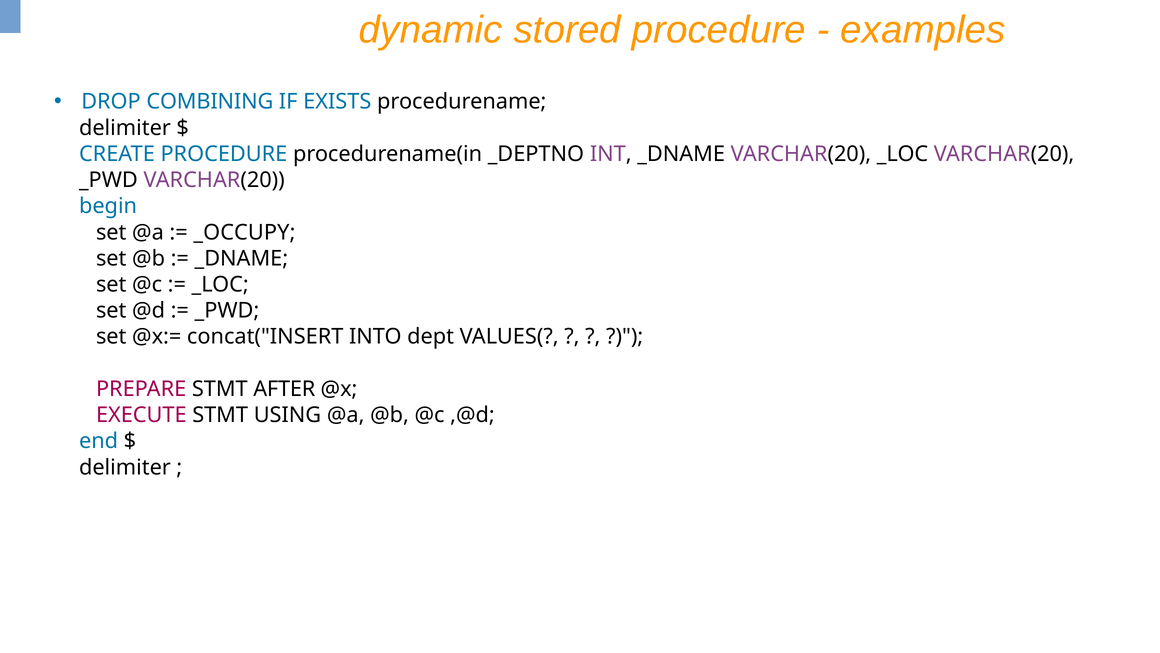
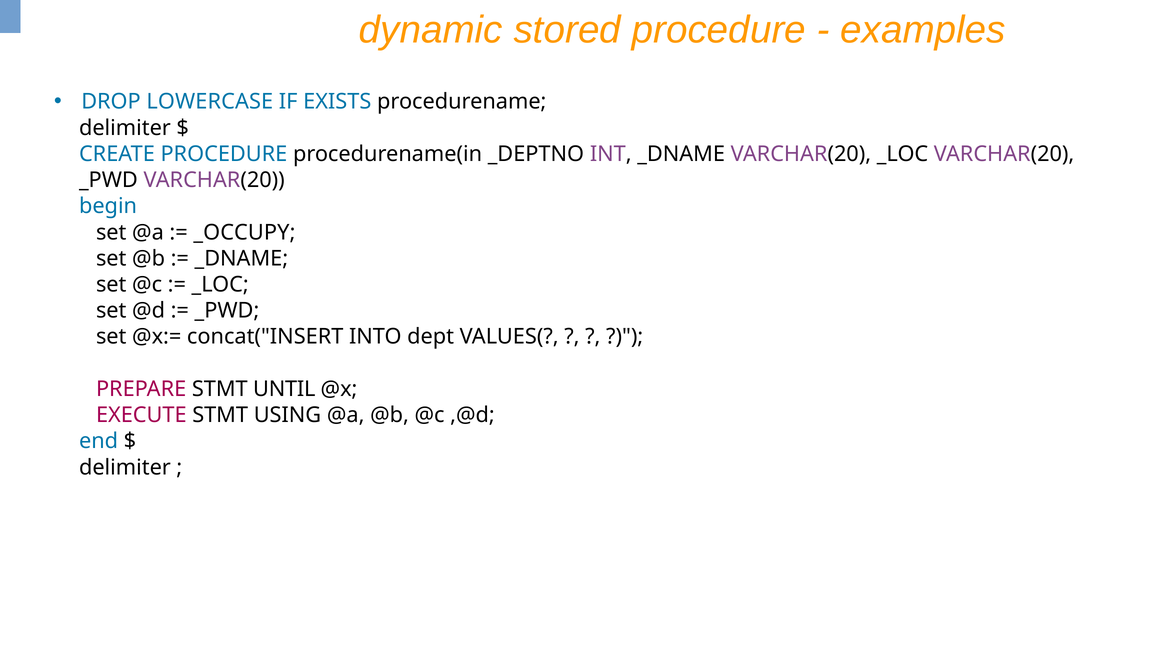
COMBINING: COMBINING -> LOWERCASE
AFTER: AFTER -> UNTIL
